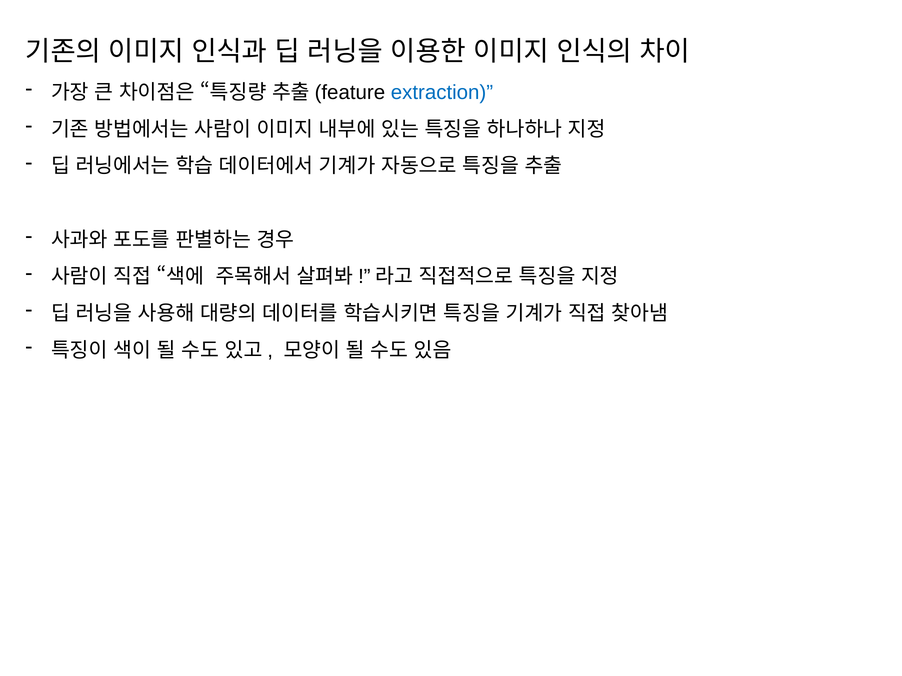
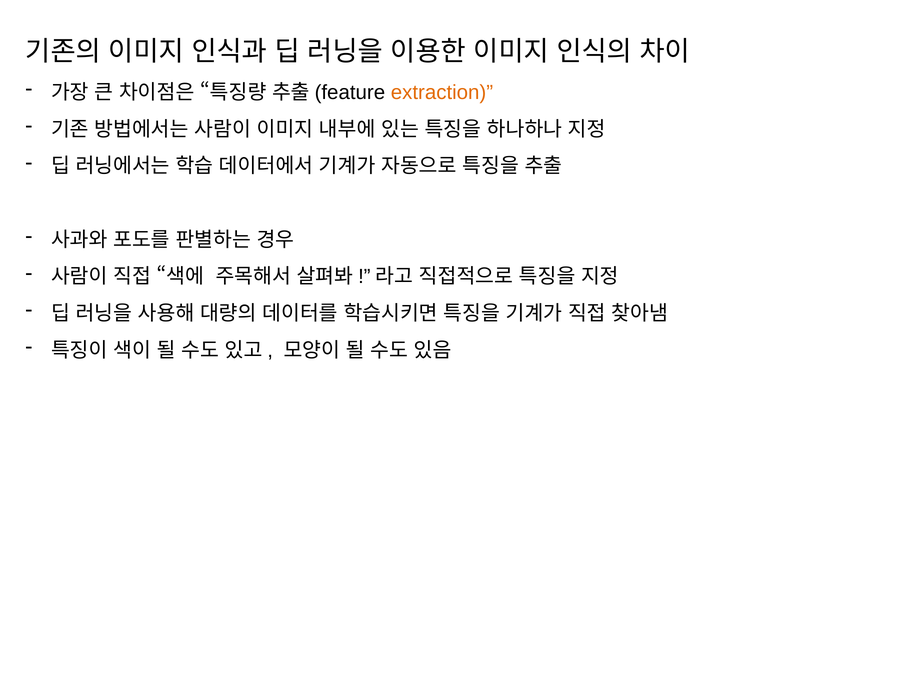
extraction colour: blue -> orange
